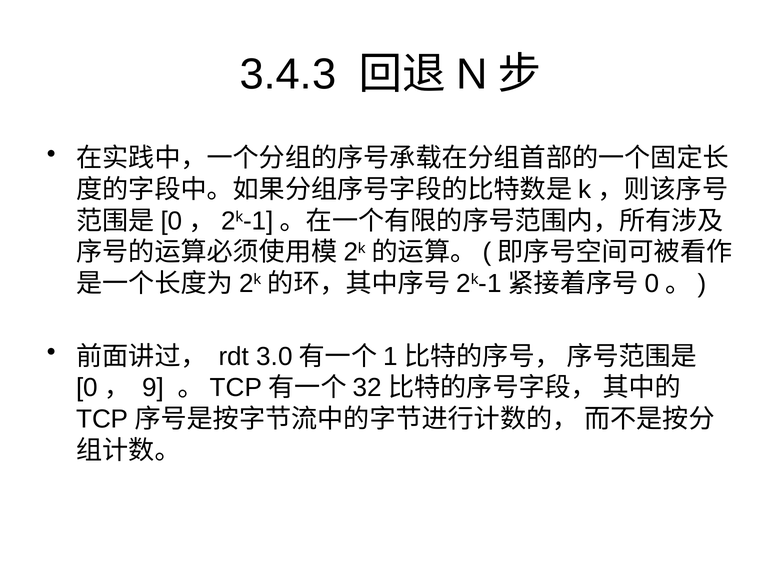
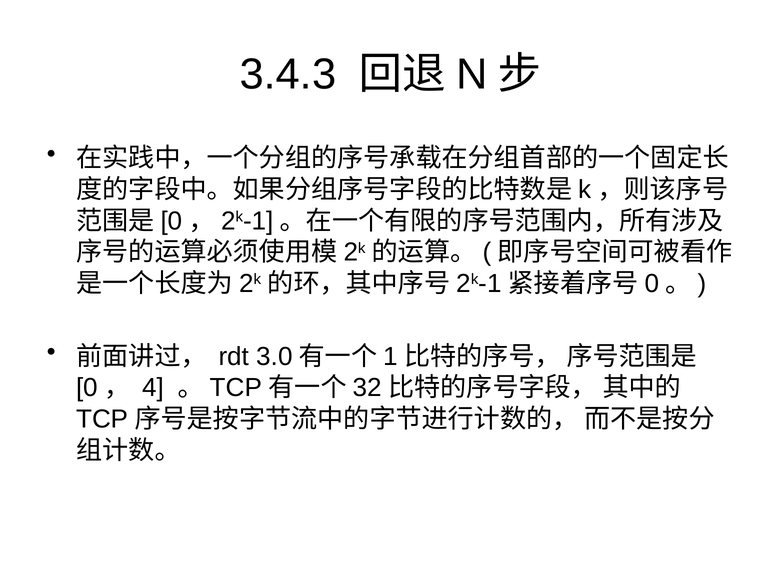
9: 9 -> 4
